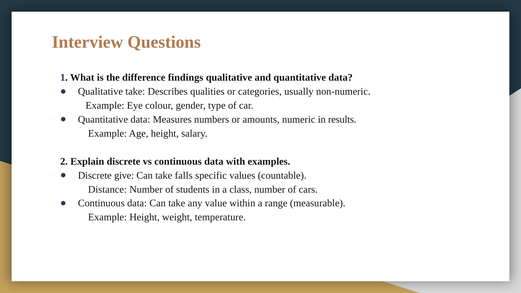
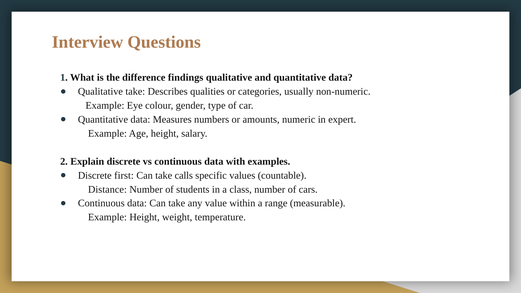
results: results -> expert
give: give -> first
falls: falls -> calls
